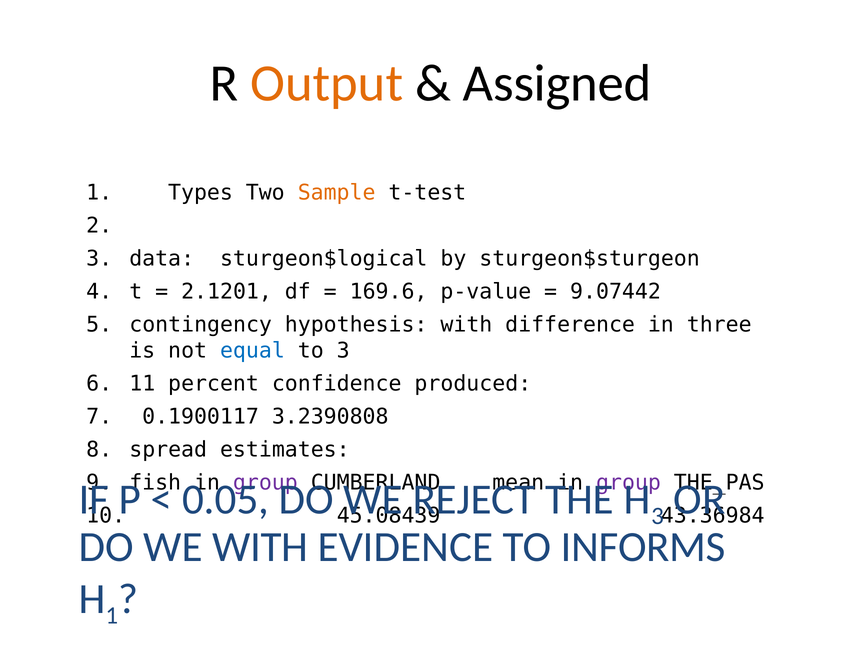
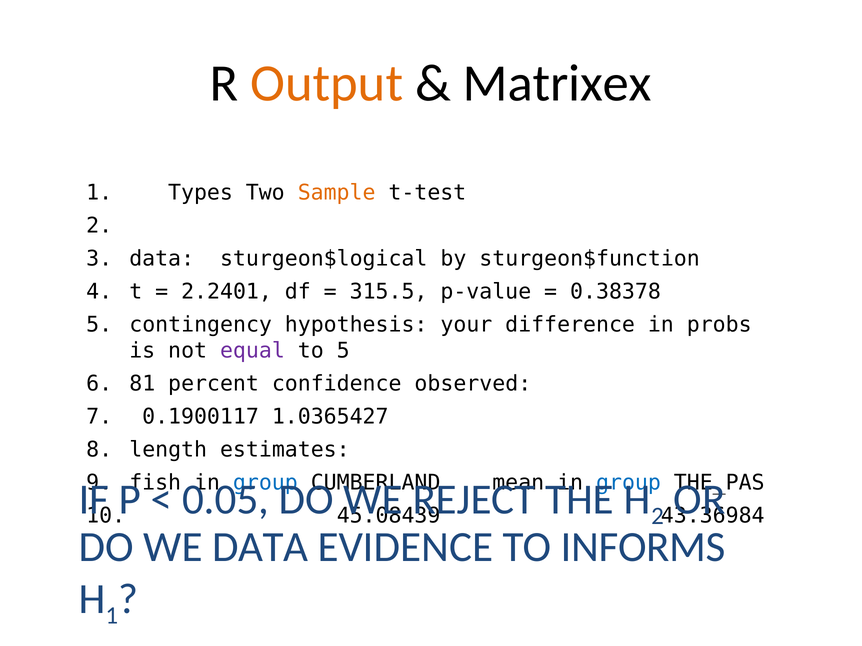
Assigned: Assigned -> Matrixex
sturgeon$sturgeon: sturgeon$sturgeon -> sturgeon$function
2.1201: 2.1201 -> 2.2401
169.6: 169.6 -> 315.5
9.07442: 9.07442 -> 0.38378
hypothesis with: with -> your
three: three -> probs
equal colour: blue -> purple
to 3: 3 -> 5
11: 11 -> 81
produced: produced -> observed
3.2390808: 3.2390808 -> 1.0365427
spread: spread -> length
group at (265, 483) colour: purple -> blue
group at (629, 483) colour: purple -> blue
3 at (658, 517): 3 -> 2
WE WITH: WITH -> DATA
